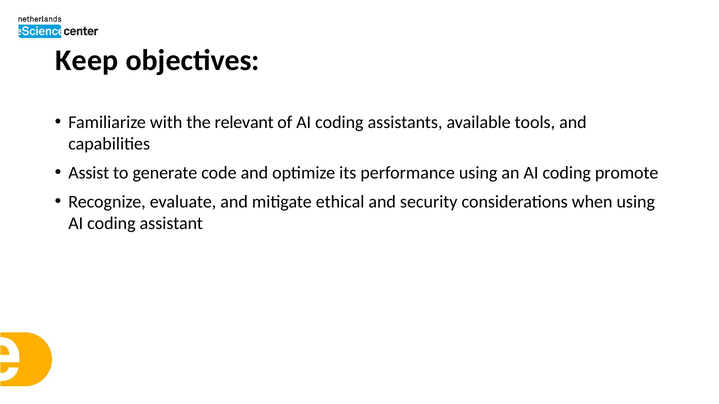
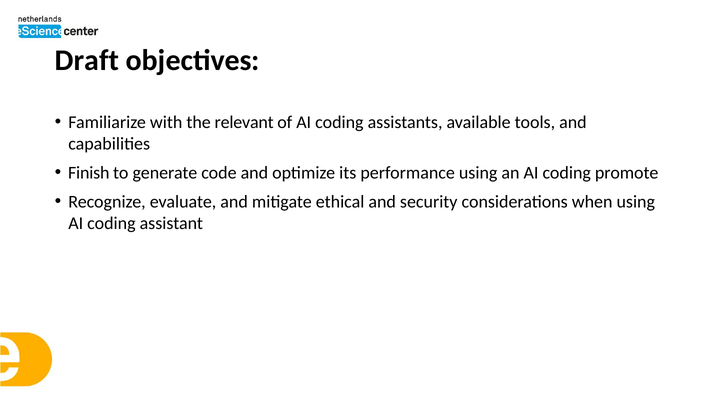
Keep: Keep -> Draft
Assist: Assist -> Finish
